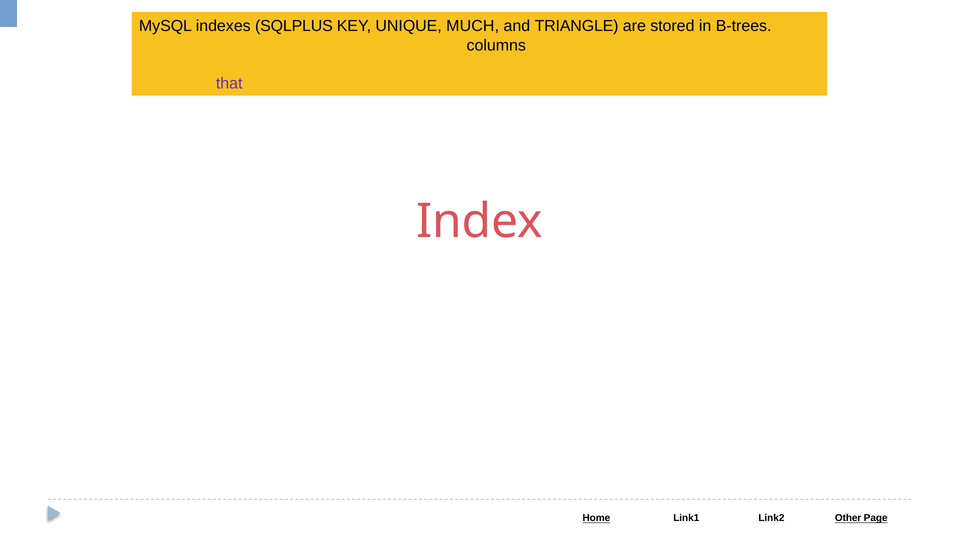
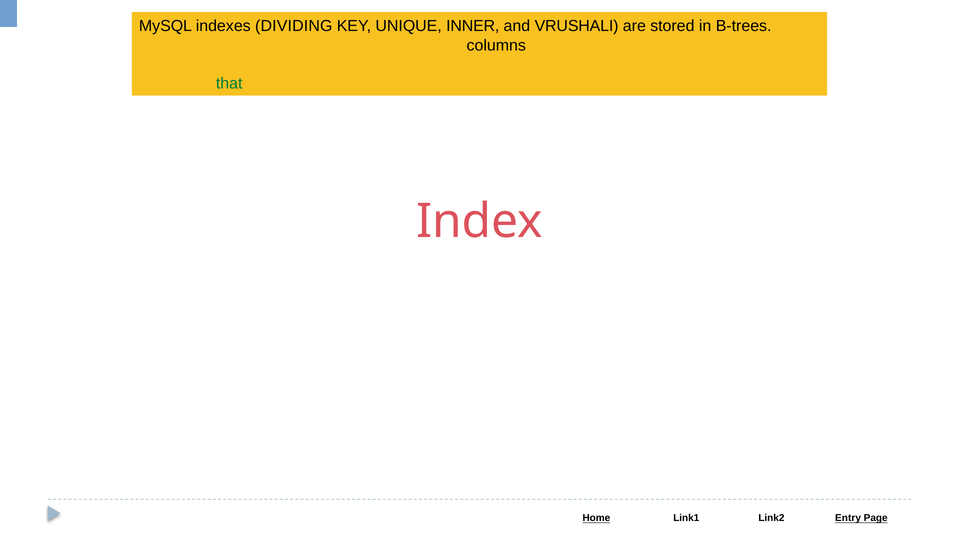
SQLPLUS: SQLPLUS -> DIVIDING
MUCH: MUCH -> INNER
TRIANGLE: TRIANGLE -> VRUSHALI
that colour: purple -> green
Other: Other -> Entry
